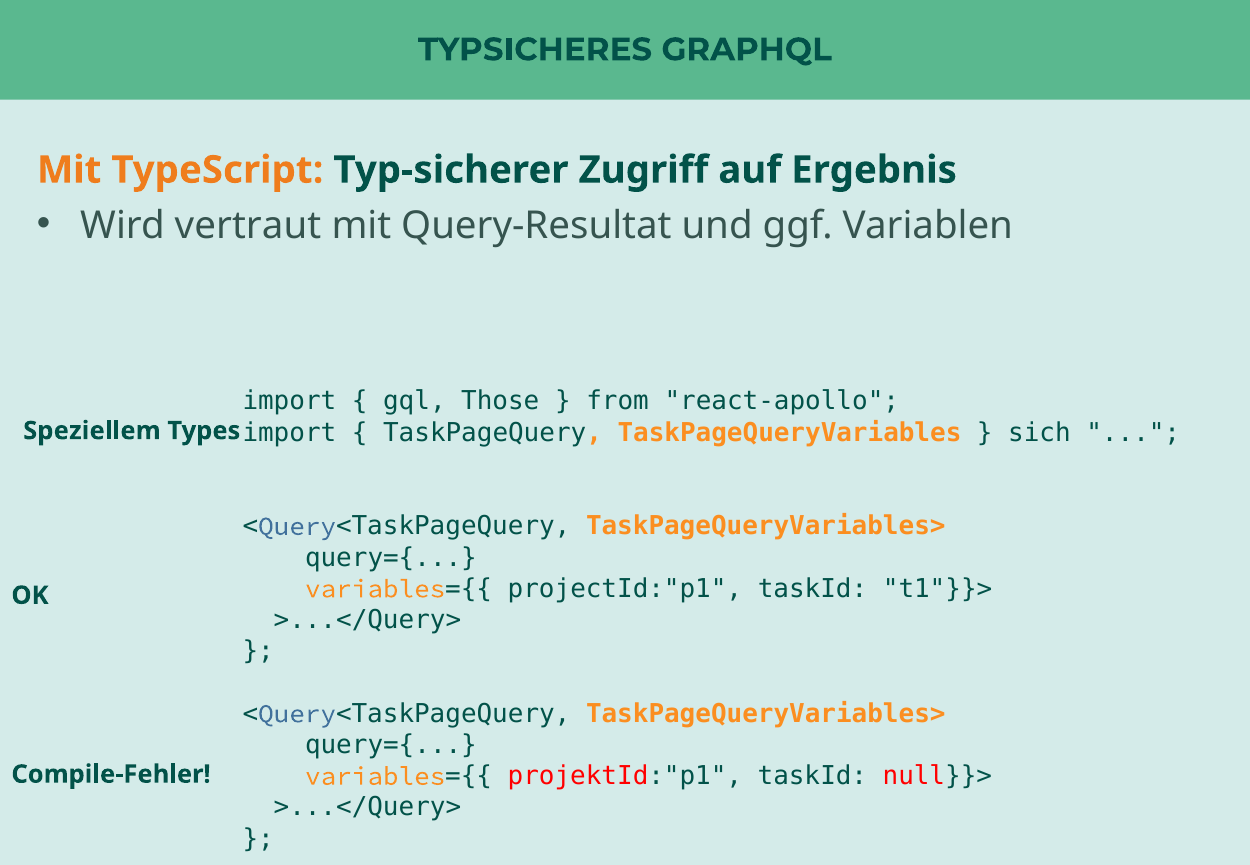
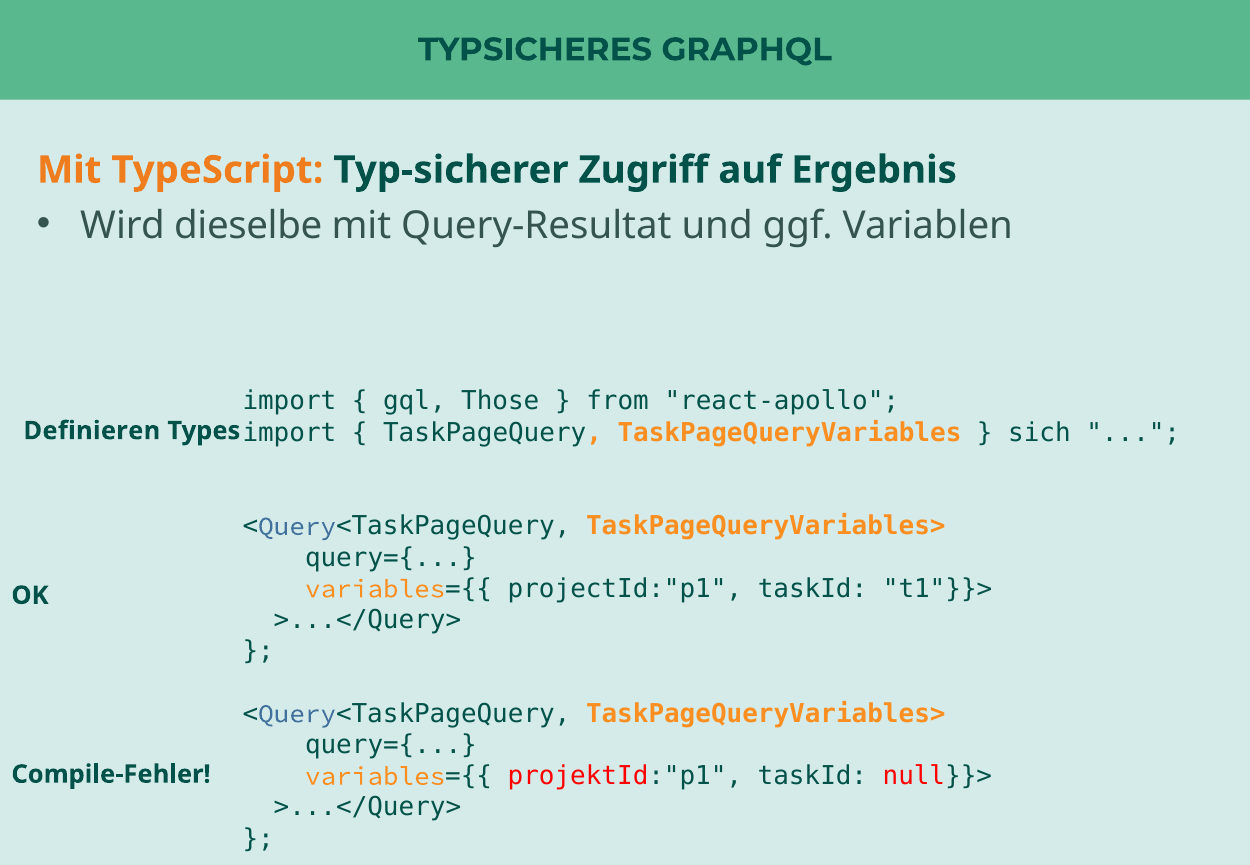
vertraut: vertraut -> dieselbe
Speziellem: Speziellem -> Definieren
